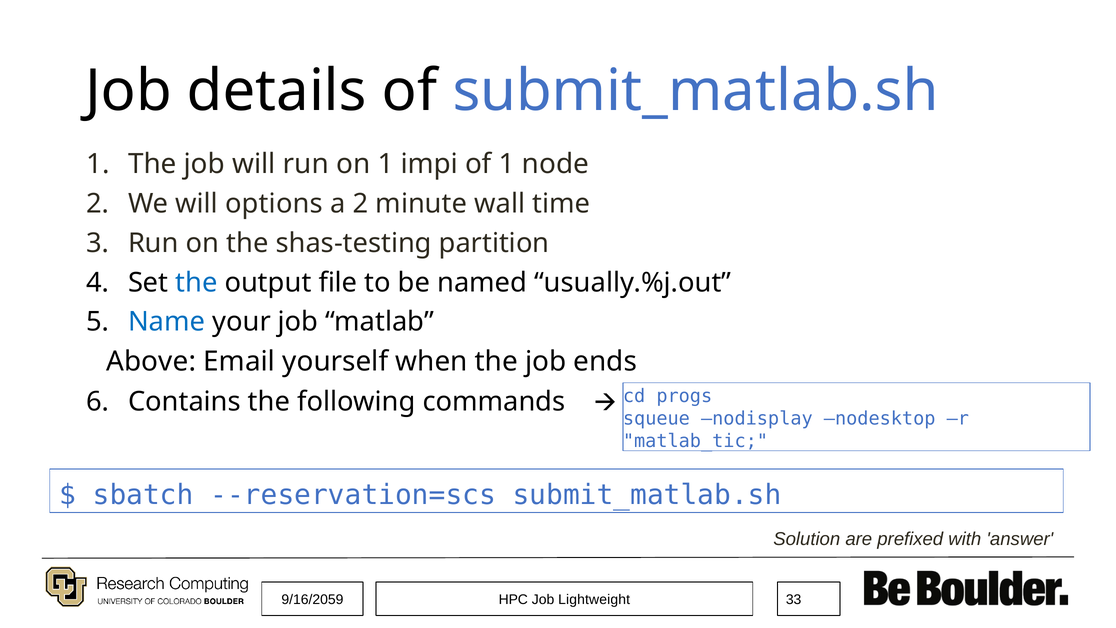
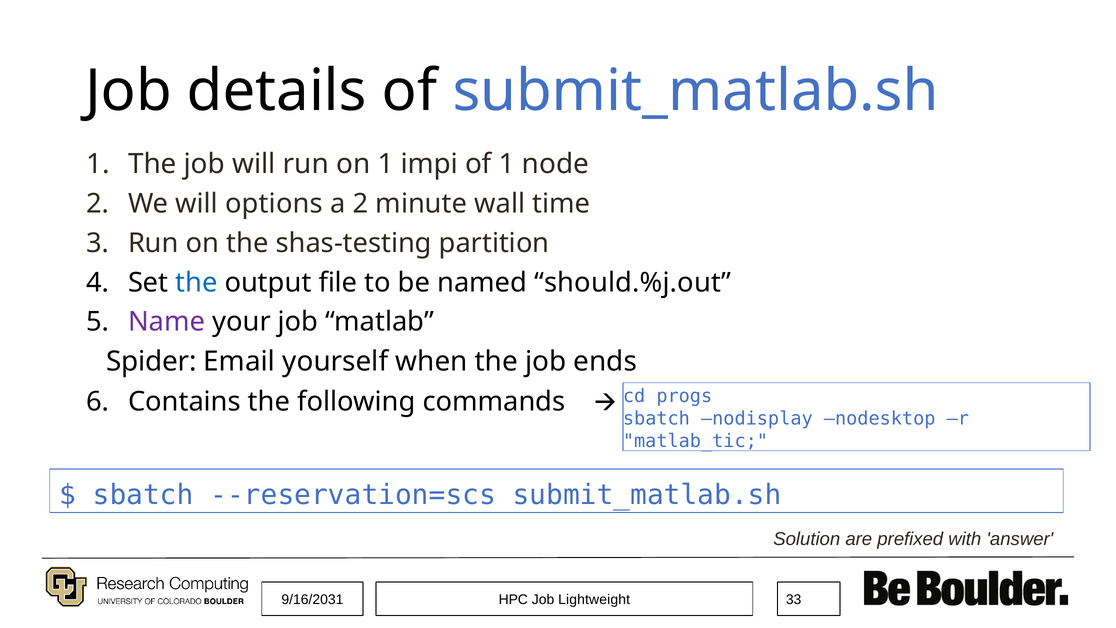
usually.%j.out: usually.%j.out -> should.%j.out
Name colour: blue -> purple
Above: Above -> Spider
squeue at (656, 418): squeue -> sbatch
9/16/2059: 9/16/2059 -> 9/16/2031
